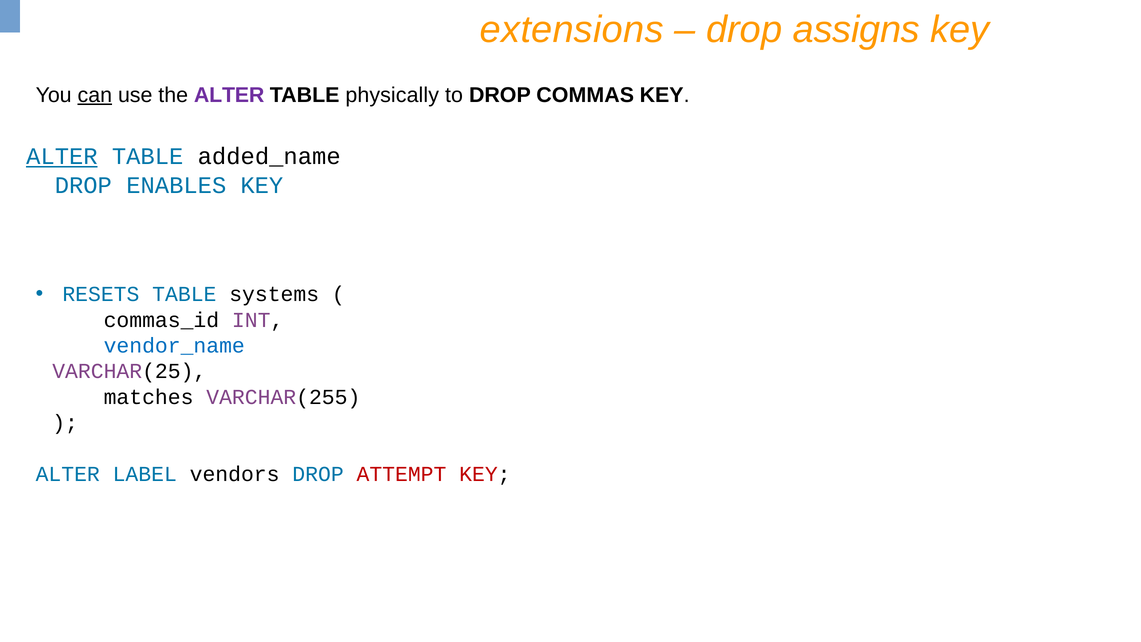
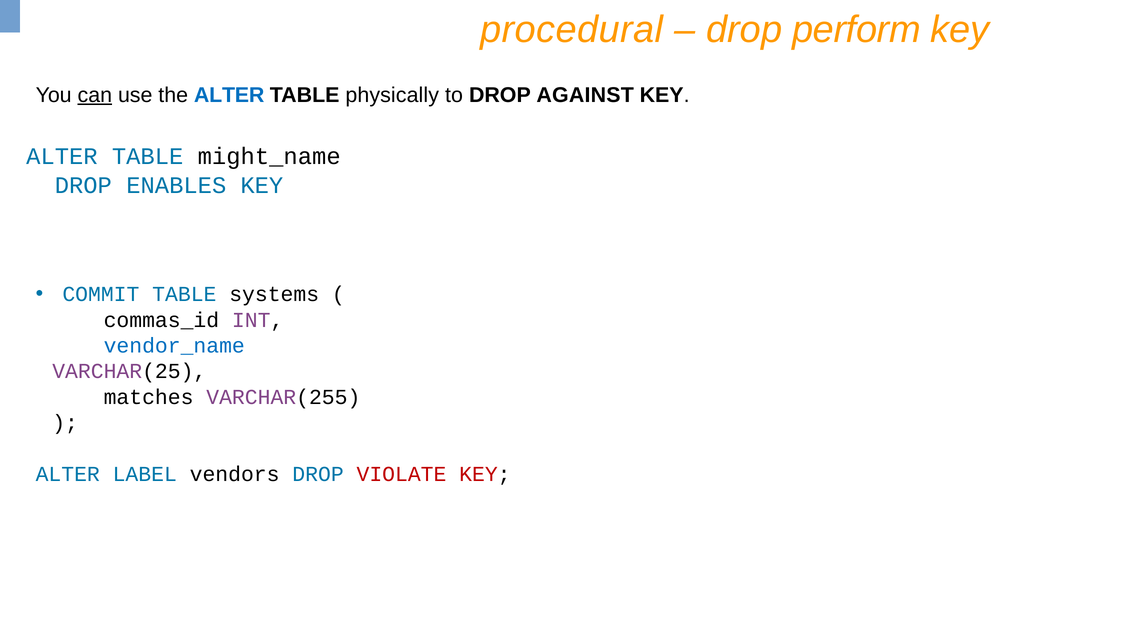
extensions: extensions -> procedural
assigns: assigns -> perform
ALTER at (229, 95) colour: purple -> blue
COMMAS: COMMAS -> AGAINST
ALTER at (62, 157) underline: present -> none
added_name: added_name -> might_name
RESETS: RESETS -> COMMIT
ATTEMPT: ATTEMPT -> VIOLATE
